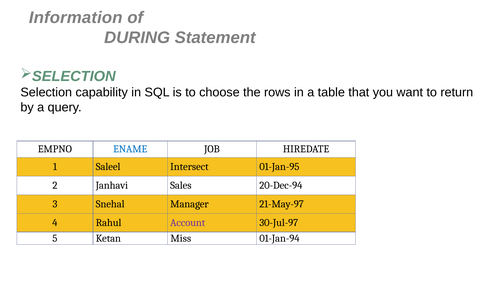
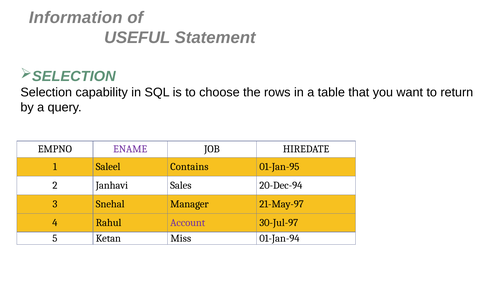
DURING: DURING -> USEFUL
ENAME colour: blue -> purple
Intersect: Intersect -> Contains
